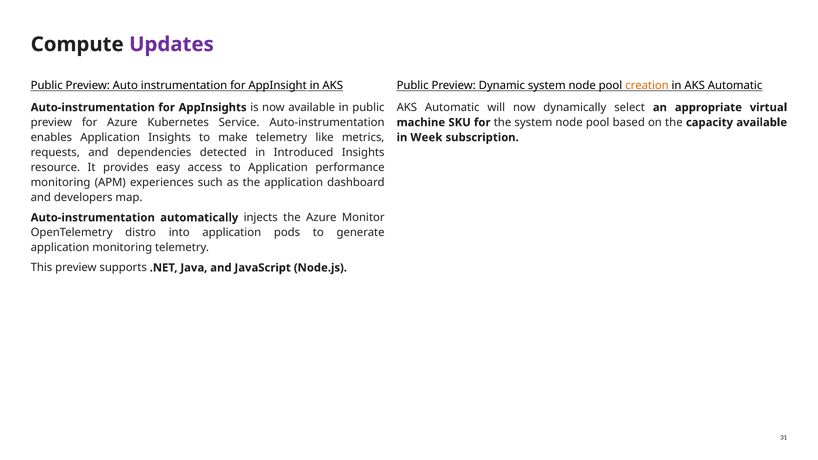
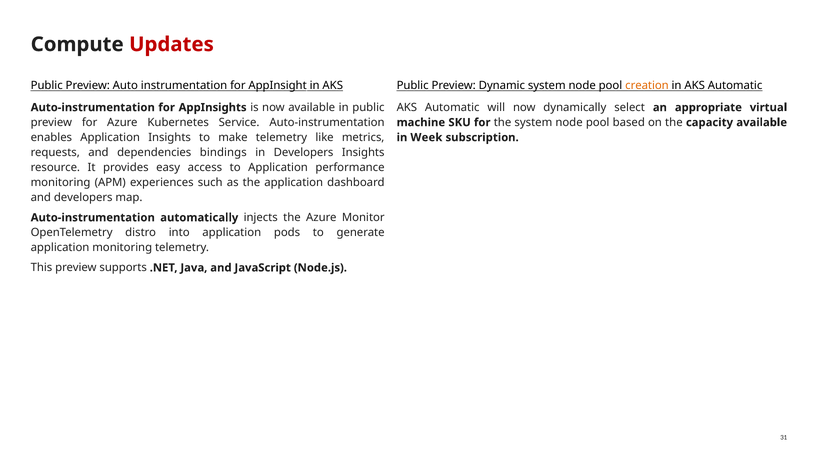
Updates colour: purple -> red
detected: detected -> bindings
in Introduced: Introduced -> Developers
